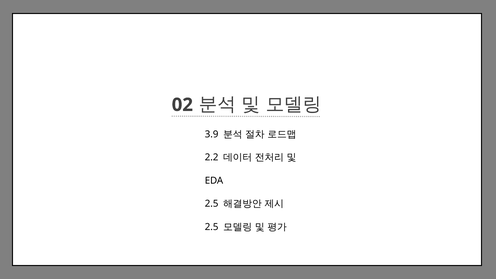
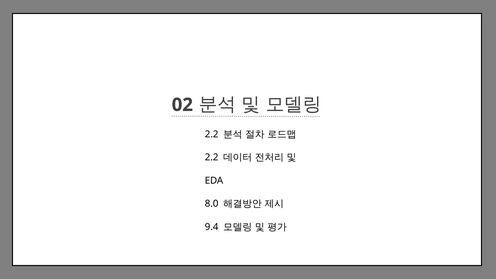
3.9 at (212, 134): 3.9 -> 2.2
2.5 at (212, 204): 2.5 -> 8.0
2.5 at (212, 227): 2.5 -> 9.4
